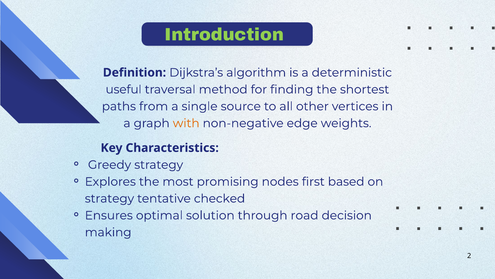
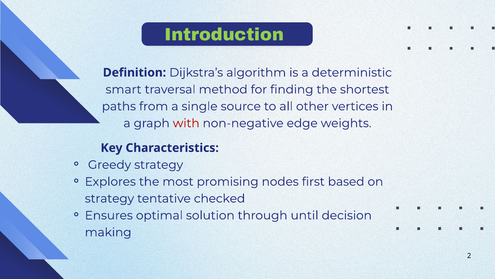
useful: useful -> smart
with colour: orange -> red
road: road -> until
